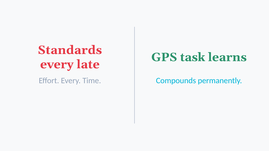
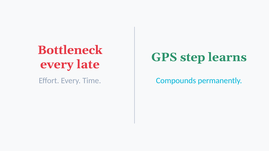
Standards: Standards -> Bottleneck
task: task -> step
